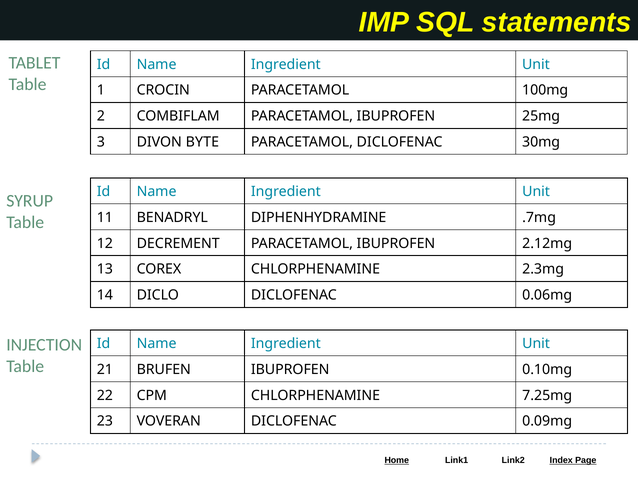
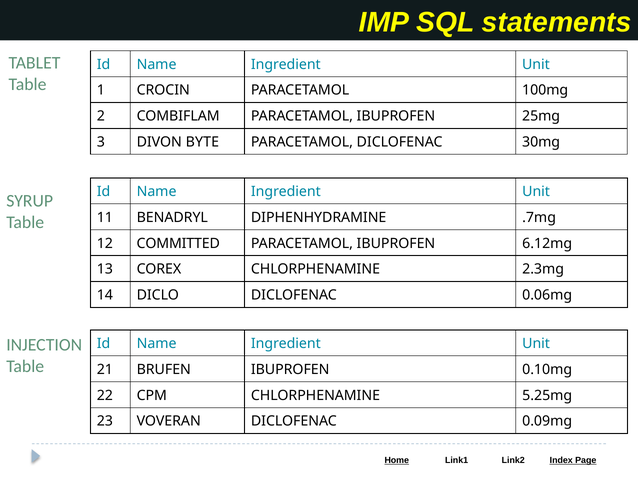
DECREMENT: DECREMENT -> COMMITTED
2.12mg: 2.12mg -> 6.12mg
7.25mg: 7.25mg -> 5.25mg
